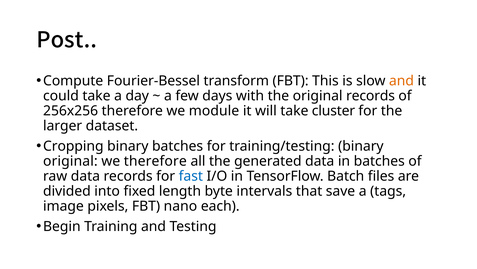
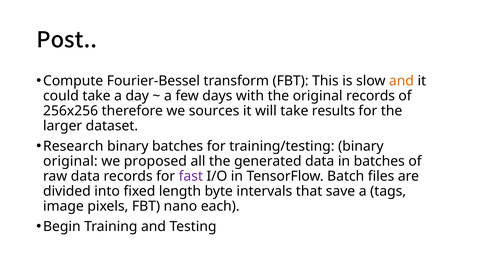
module: module -> sources
cluster: cluster -> results
Cropping: Cropping -> Research
we therefore: therefore -> proposed
fast colour: blue -> purple
